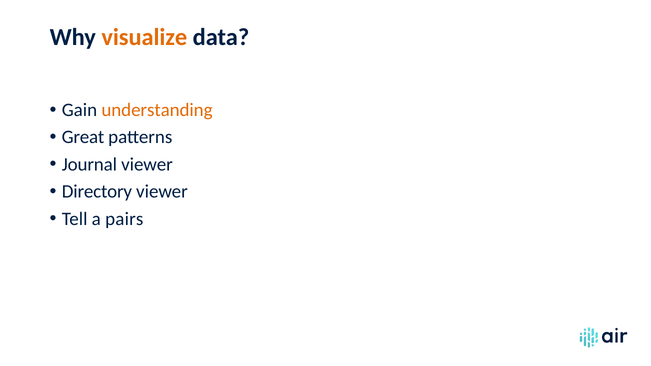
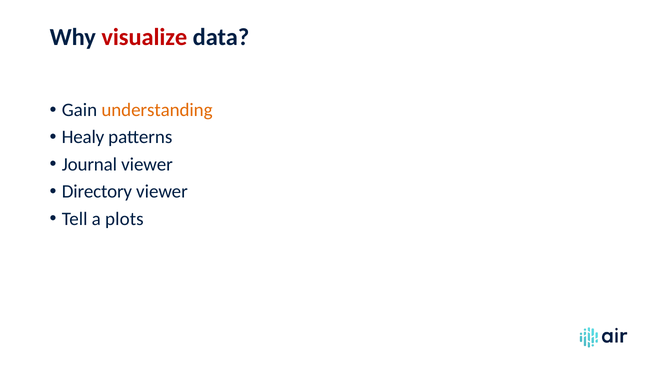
visualize colour: orange -> red
Great: Great -> Healy
pairs: pairs -> plots
